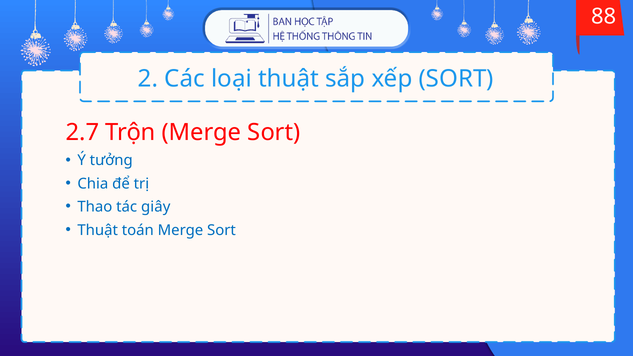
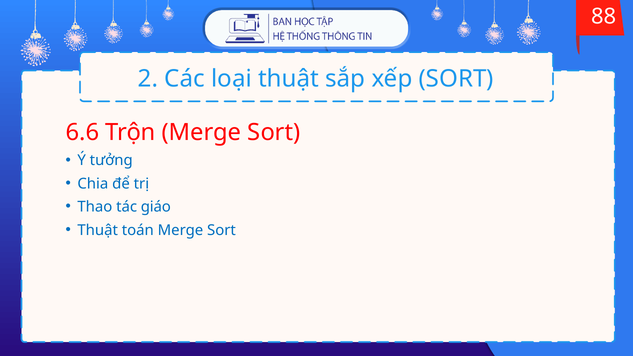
2.7: 2.7 -> 6.6
giây: giây -> giáo
